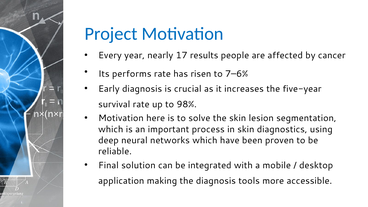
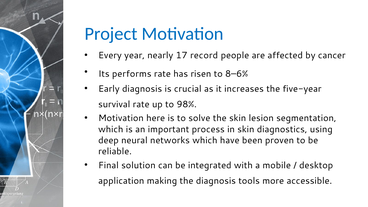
results: results -> record
7–6%: 7–6% -> 8–6%
